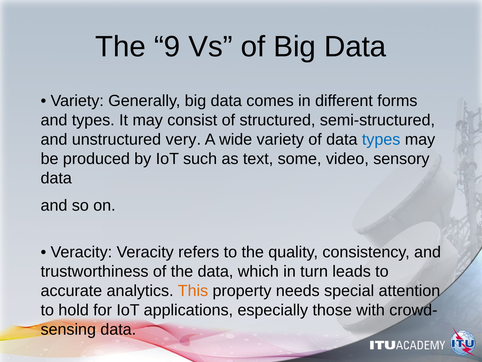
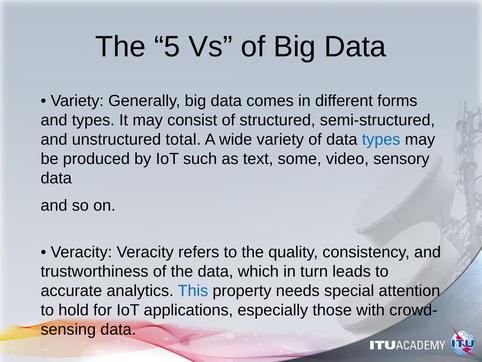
9: 9 -> 5
very: very -> total
This colour: orange -> blue
